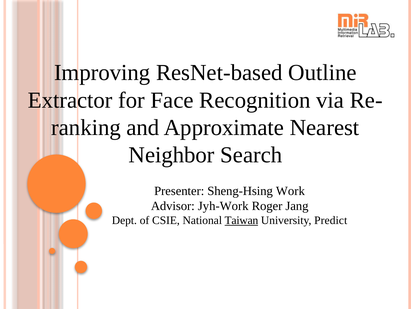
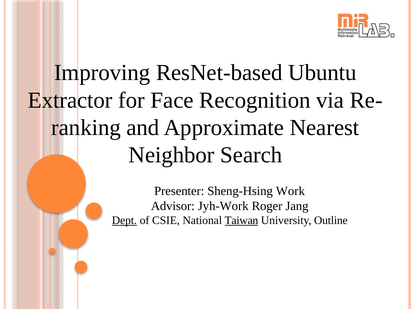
Outline: Outline -> Ubuntu
Dept underline: none -> present
Predict: Predict -> Outline
